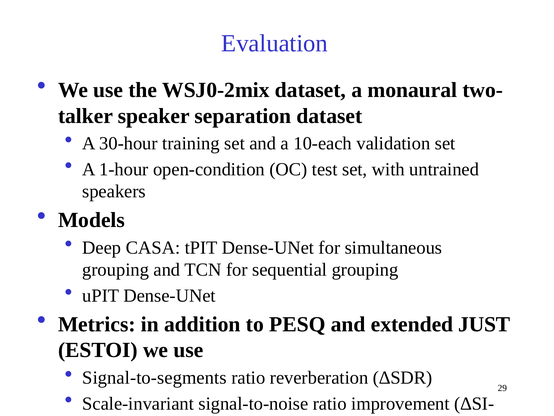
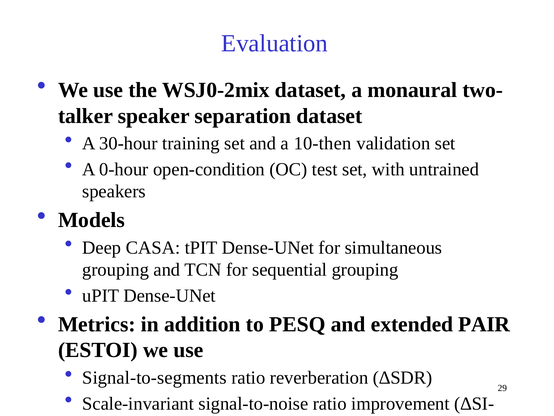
10-each: 10-each -> 10-then
1-hour: 1-hour -> 0-hour
JUST: JUST -> PAIR
